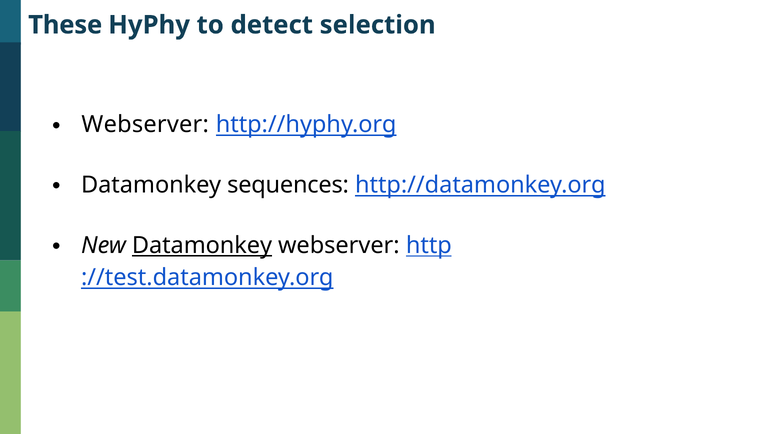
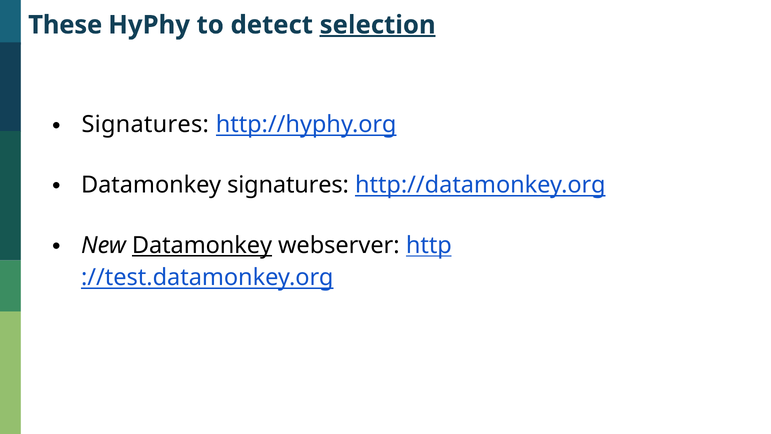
selection underline: none -> present
Webserver at (145, 125): Webserver -> Signatures
Datamonkey sequences: sequences -> signatures
